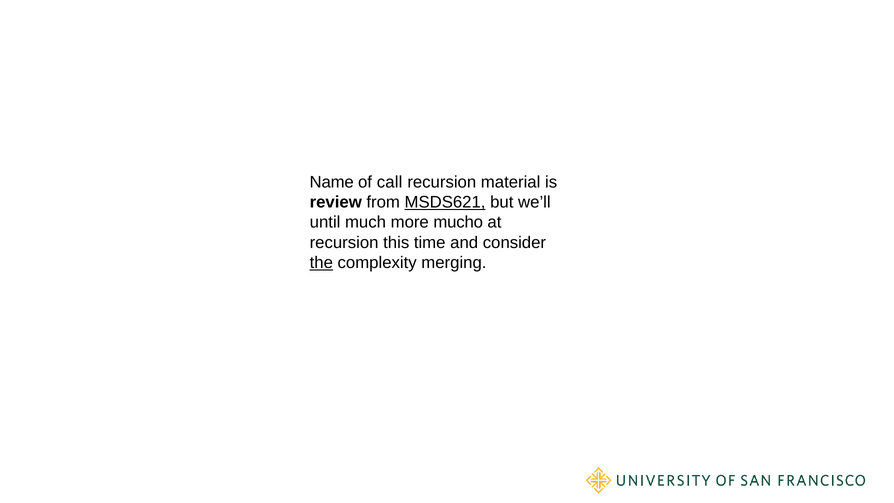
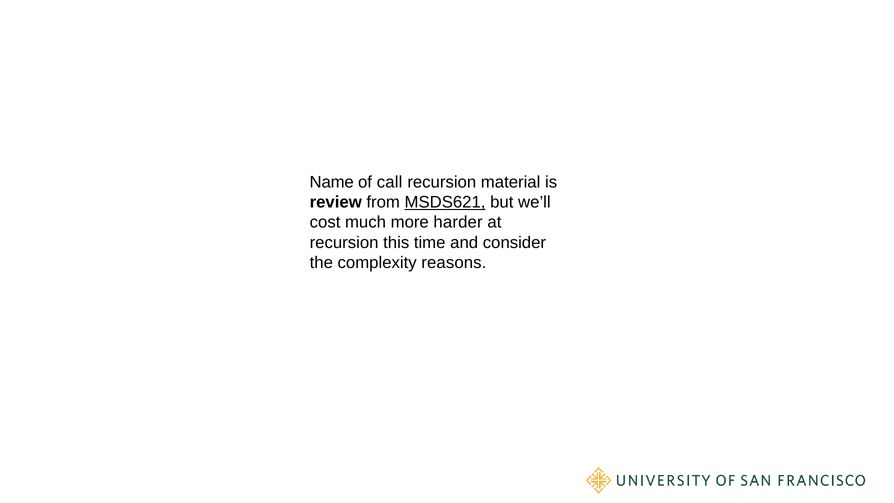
until: until -> cost
mucho: mucho -> harder
the underline: present -> none
merging: merging -> reasons
